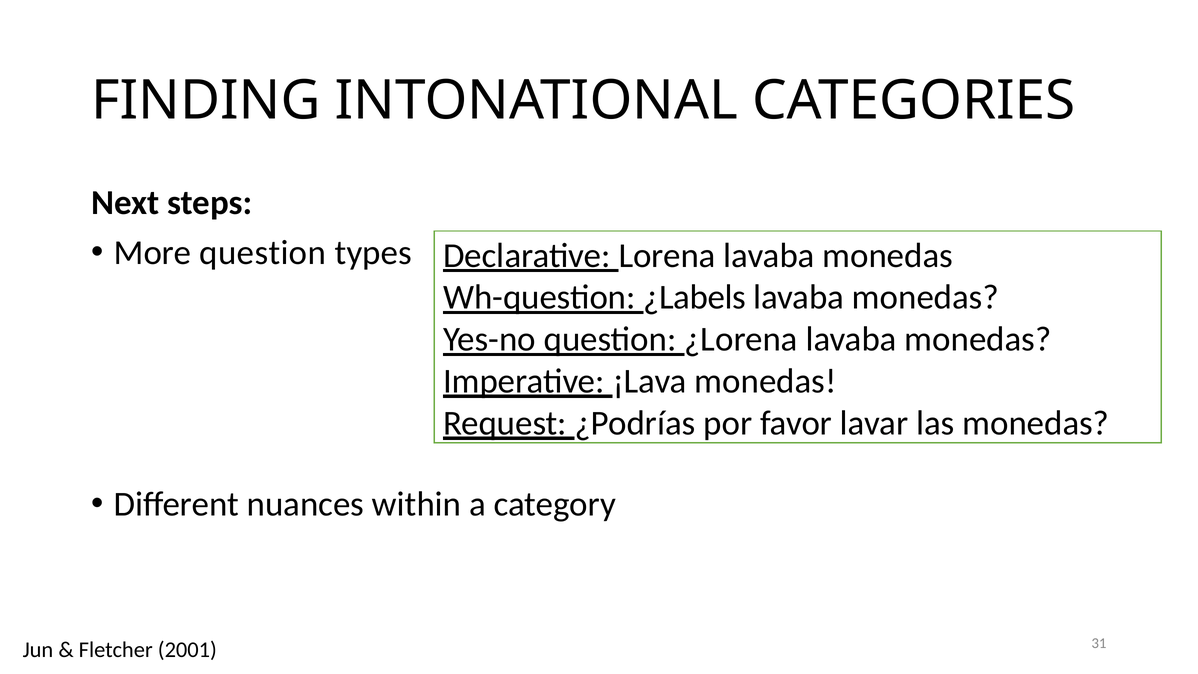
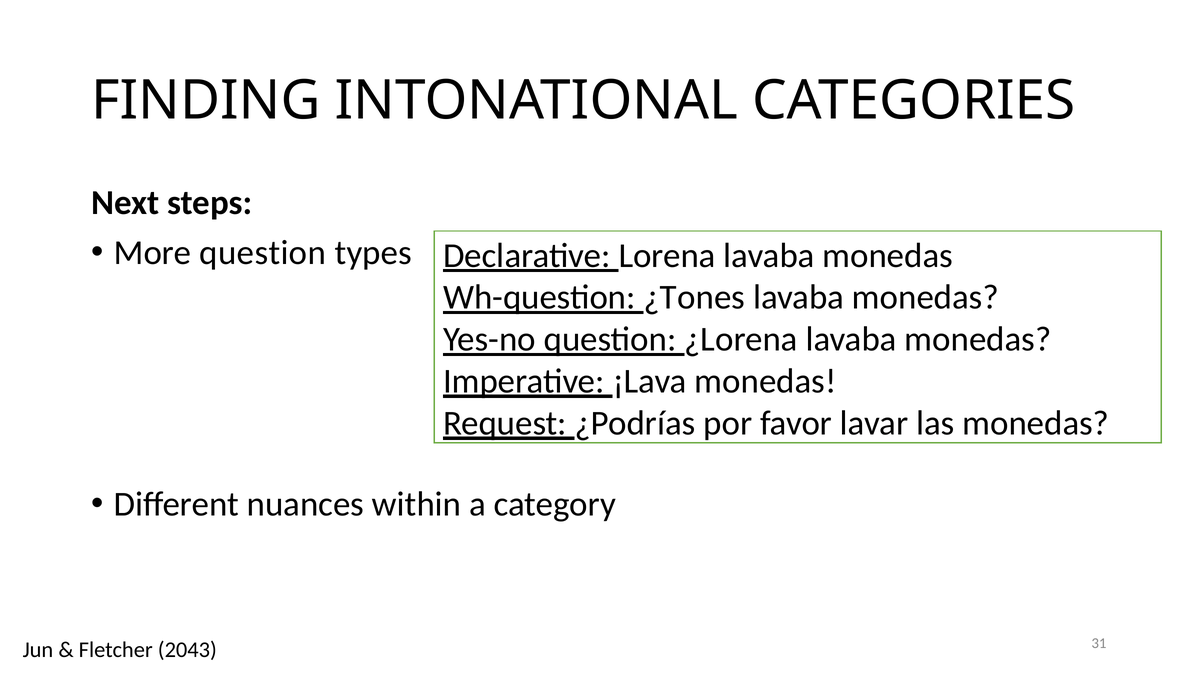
¿Labels: ¿Labels -> ¿Tones
2001: 2001 -> 2043
